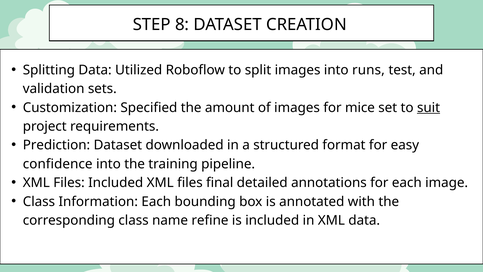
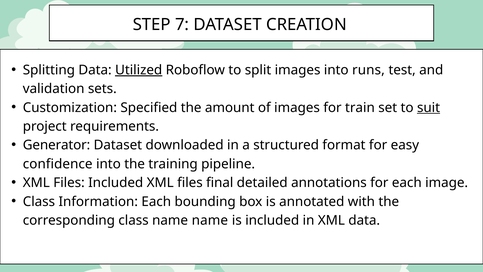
8: 8 -> 7
Utilized underline: none -> present
for mice: mice -> train
Prediction: Prediction -> Generator
name refine: refine -> name
